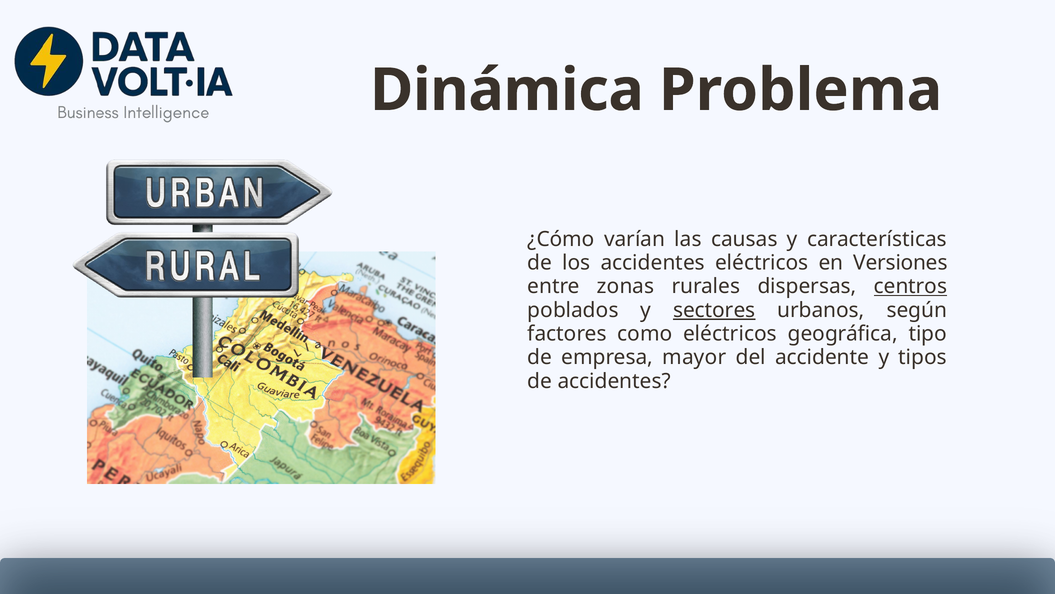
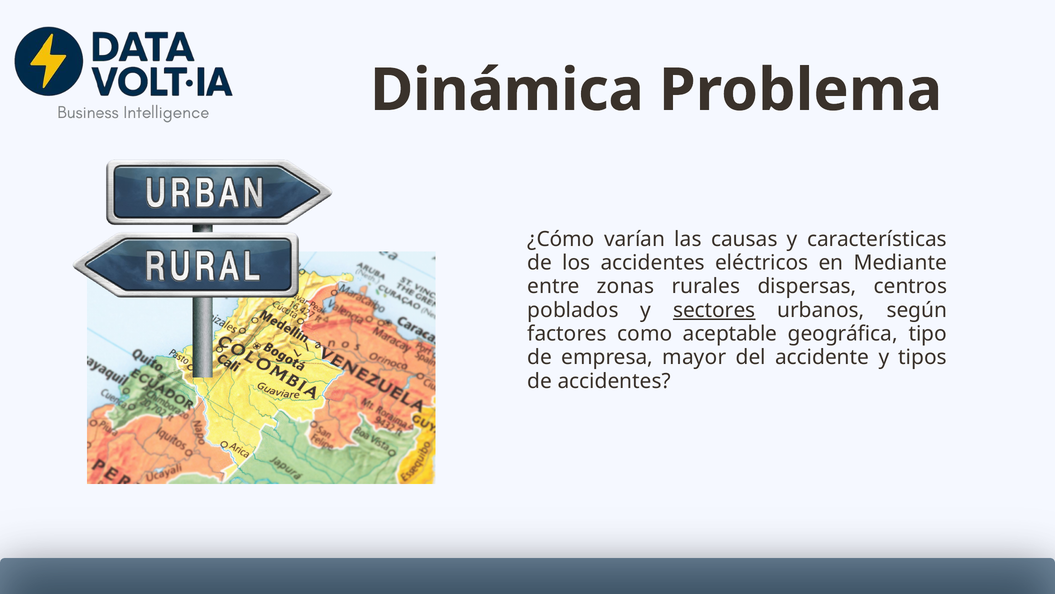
Versiones: Versiones -> Mediante
centros underline: present -> none
como eléctricos: eléctricos -> aceptable
